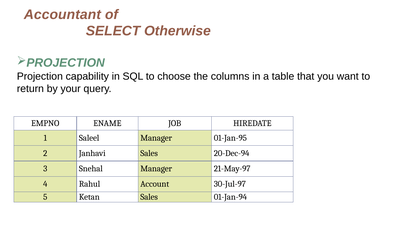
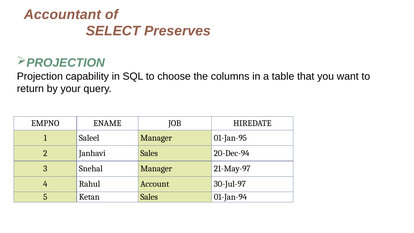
Otherwise: Otherwise -> Preserves
